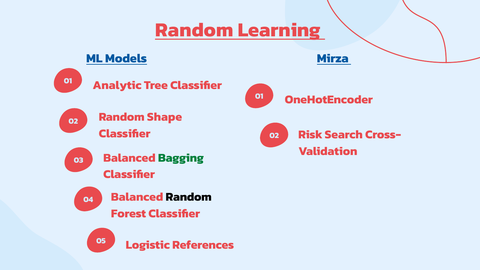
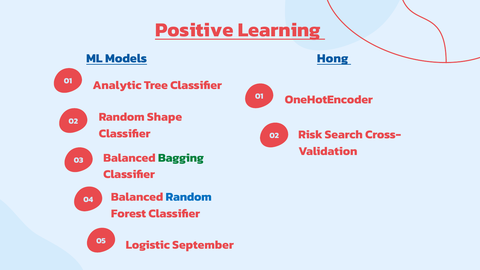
Random at (194, 30): Random -> Positive
Mirza: Mirza -> Hong
Random at (189, 197) colour: black -> blue
References: References -> September
